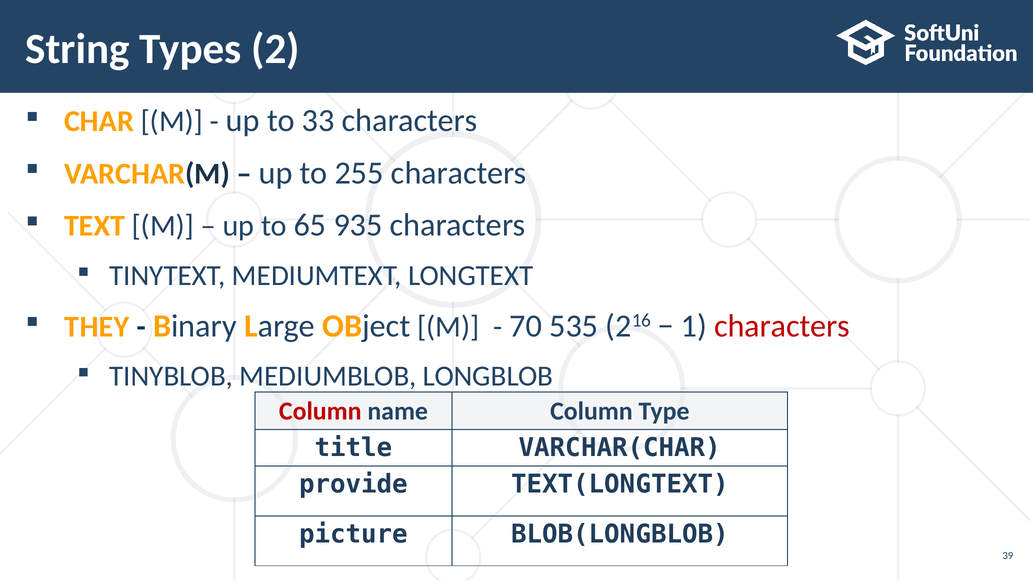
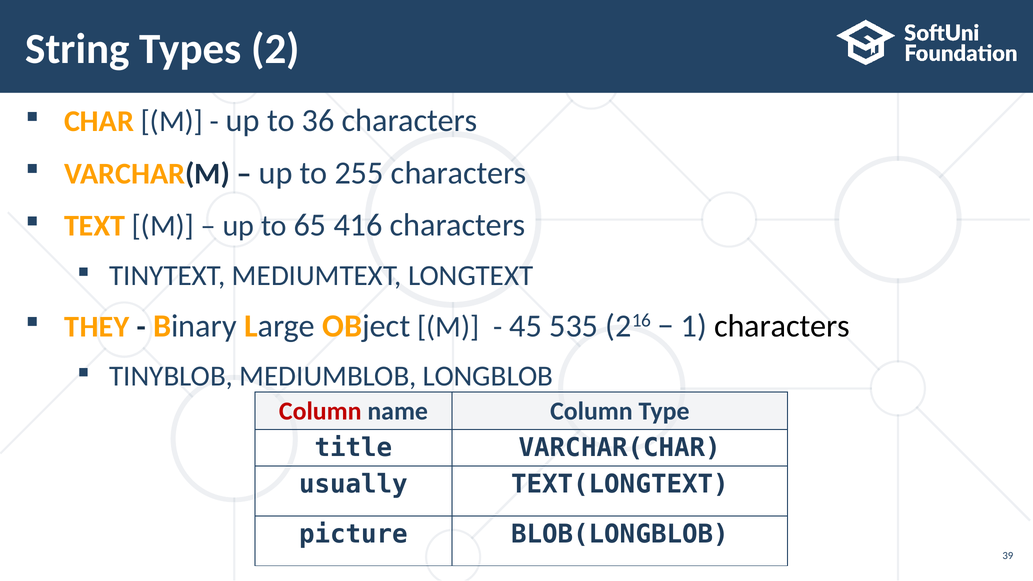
33: 33 -> 36
935: 935 -> 416
70: 70 -> 45
characters at (782, 326) colour: red -> black
provide: provide -> usually
